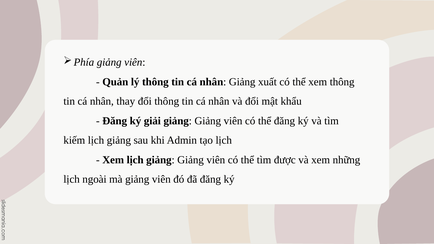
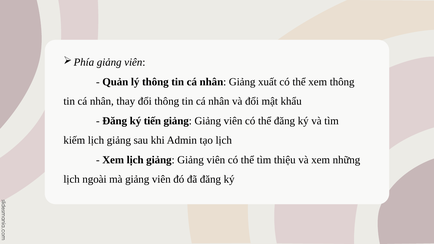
giải: giải -> tiến
được: được -> thiệu
